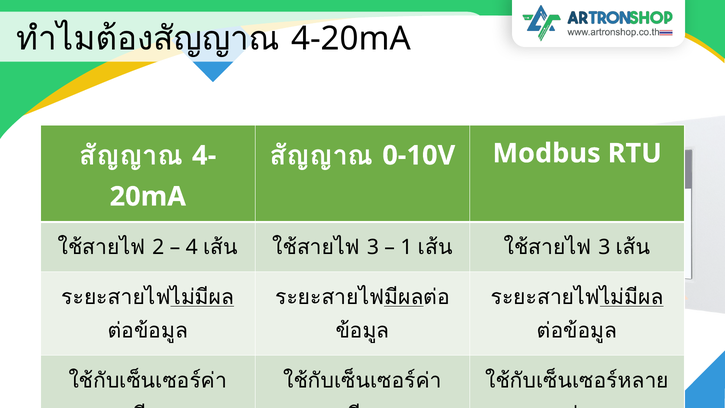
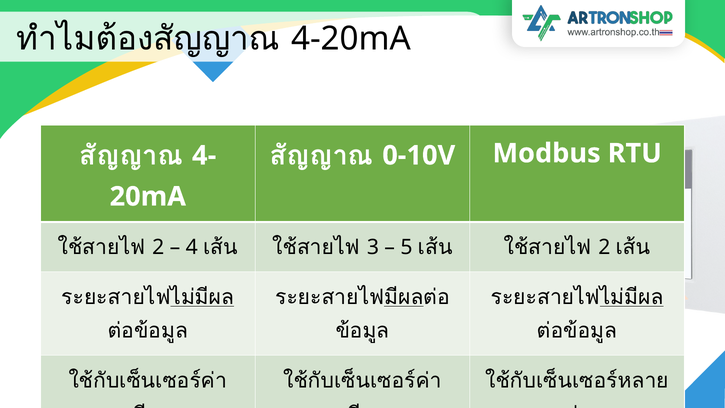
1: 1 -> 5
3 at (604, 247): 3 -> 2
